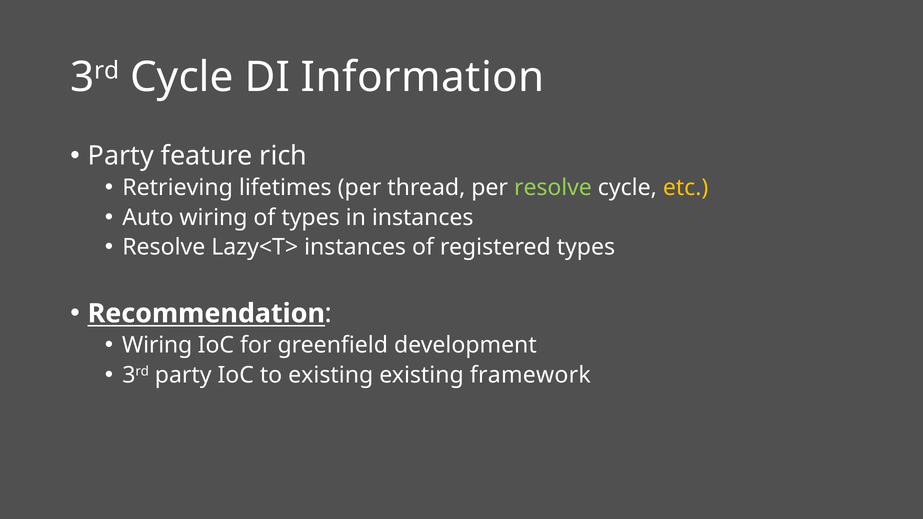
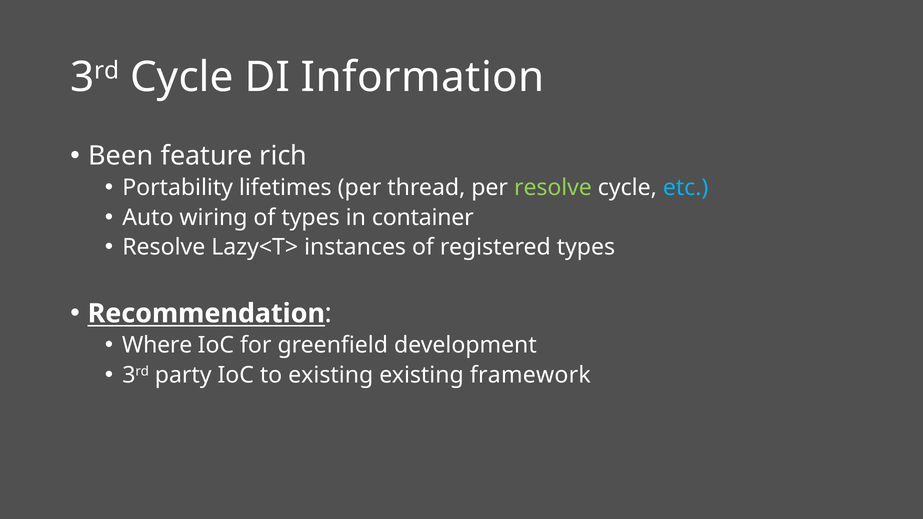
Party at (121, 156): Party -> Been
Retrieving: Retrieving -> Portability
etc colour: yellow -> light blue
in instances: instances -> container
Wiring at (157, 345): Wiring -> Where
